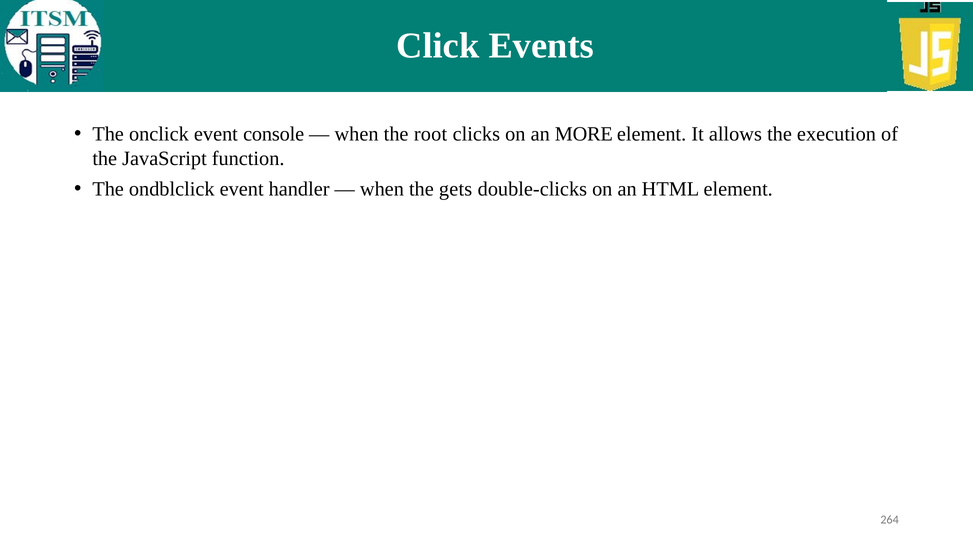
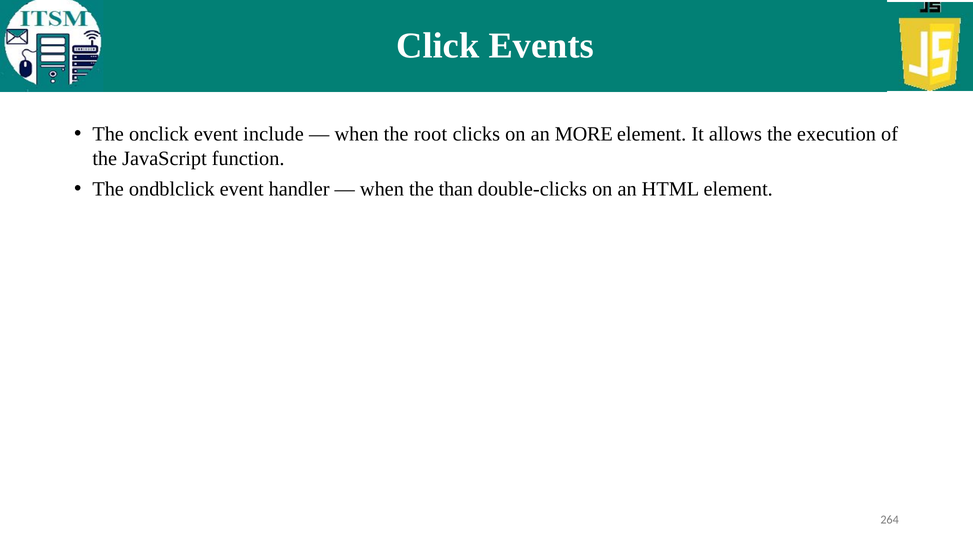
console: console -> include
gets: gets -> than
